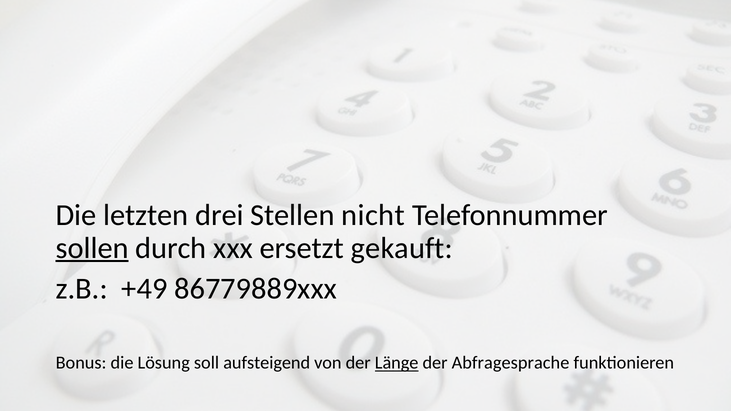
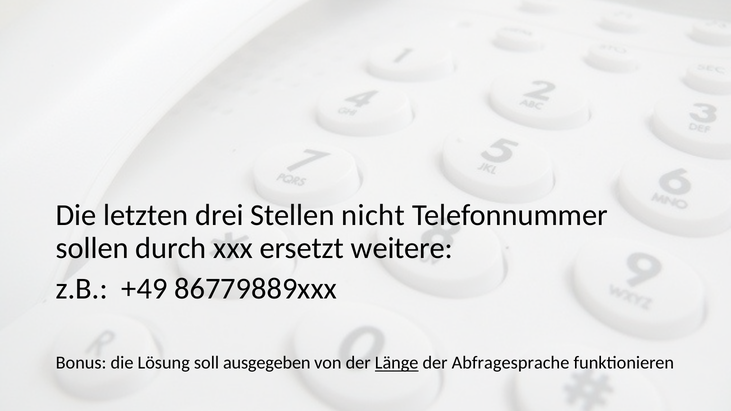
sollen underline: present -> none
gekauft: gekauft -> weitere
aufsteigend: aufsteigend -> ausgegeben
